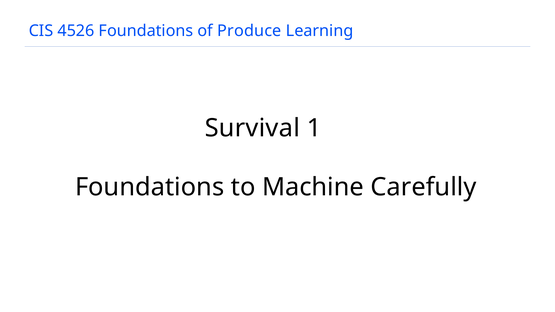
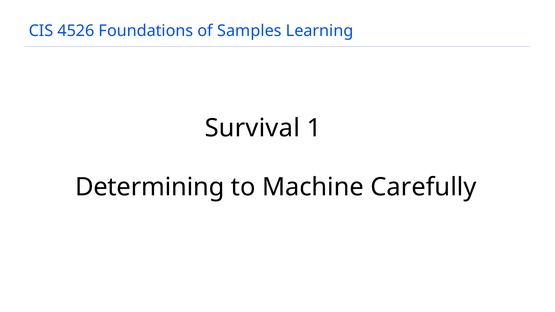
Produce: Produce -> Samples
Foundations at (150, 187): Foundations -> Determining
